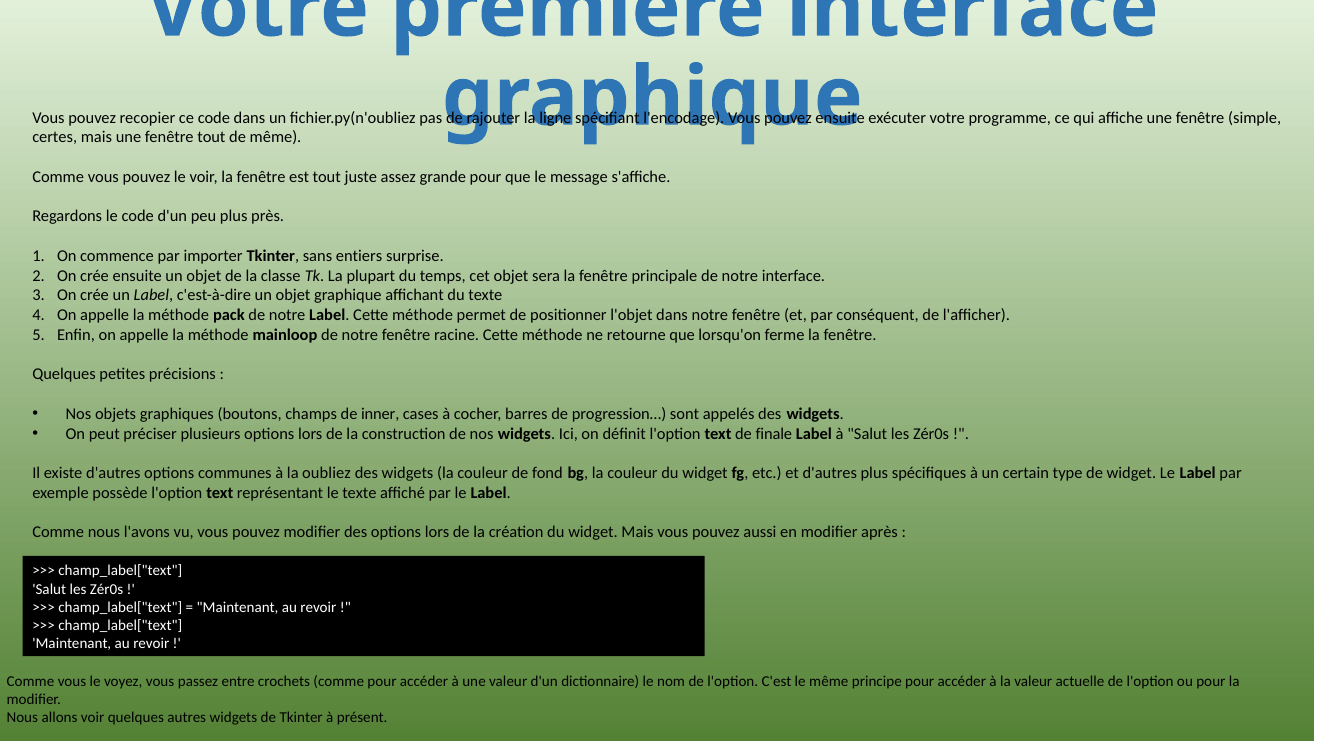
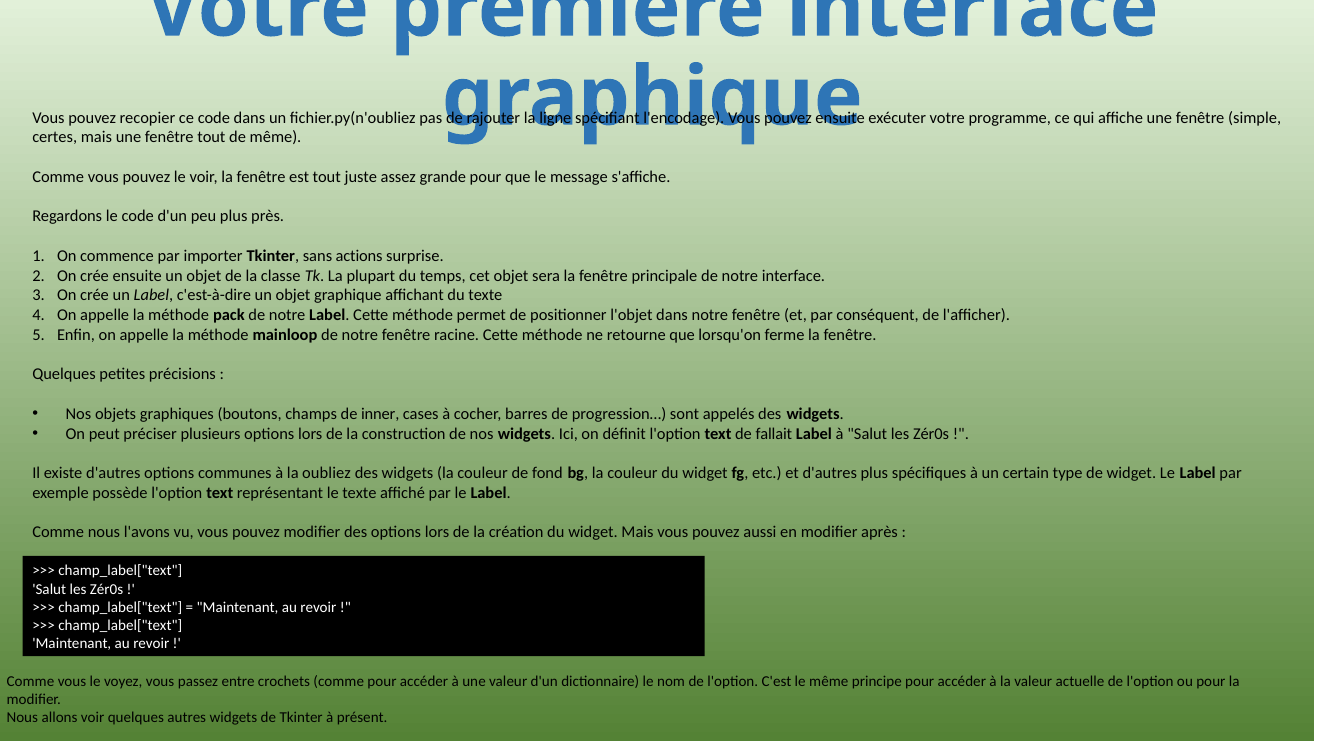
entiers: entiers -> actions
finale: finale -> fallait
